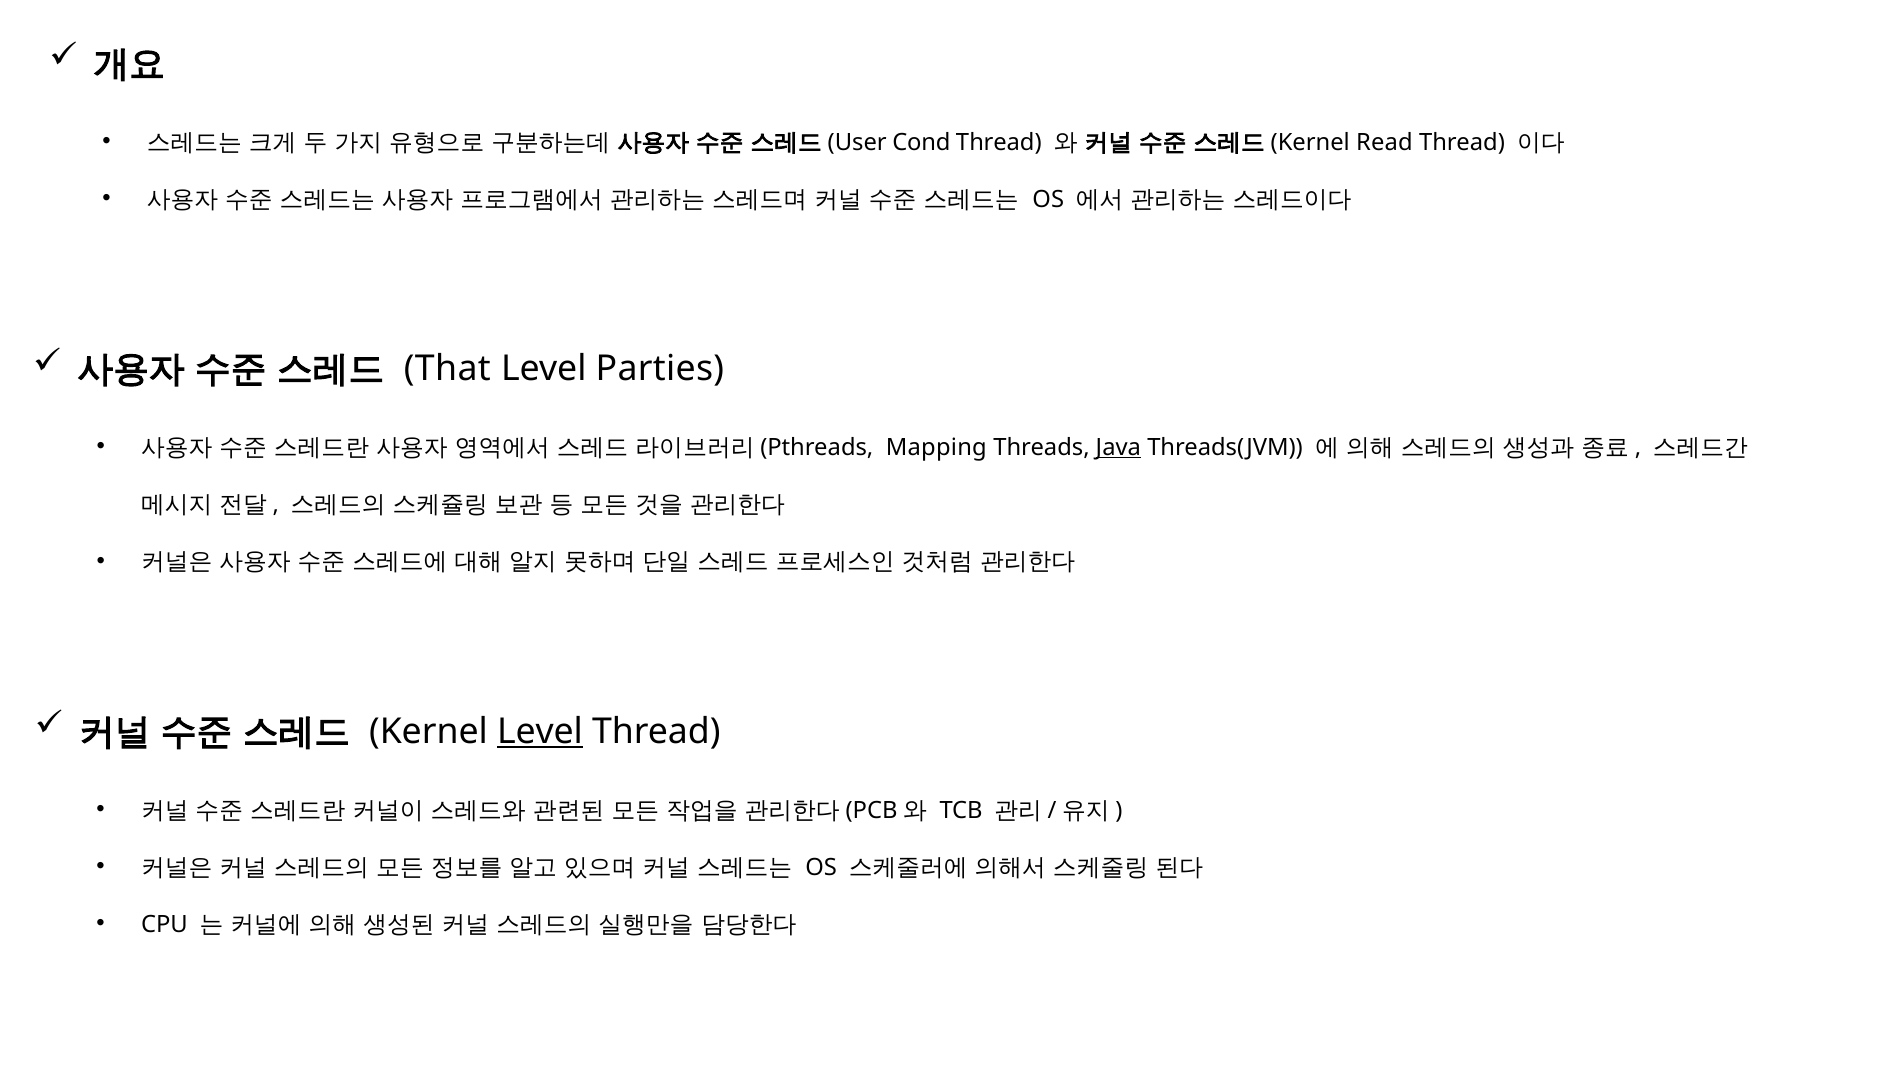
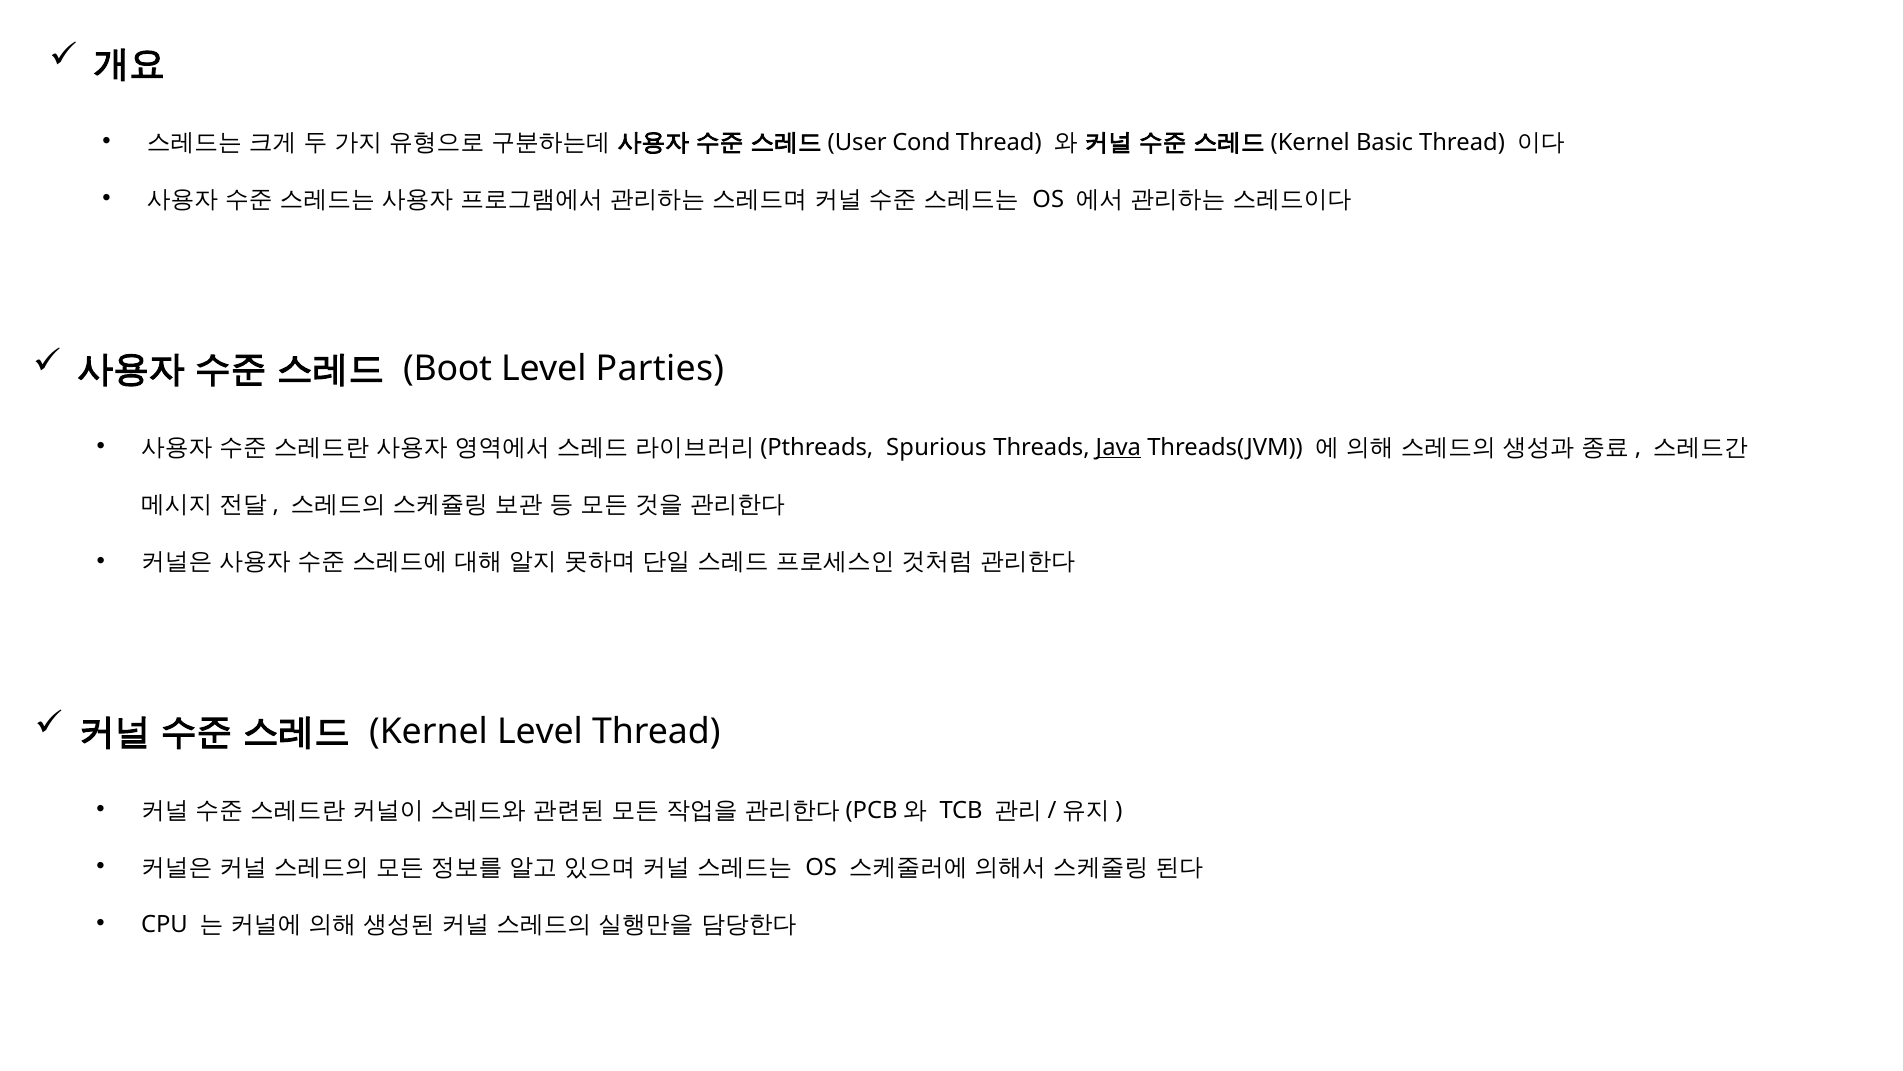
Read: Read -> Basic
That: That -> Boot
Mapping: Mapping -> Spurious
Level at (540, 732) underline: present -> none
